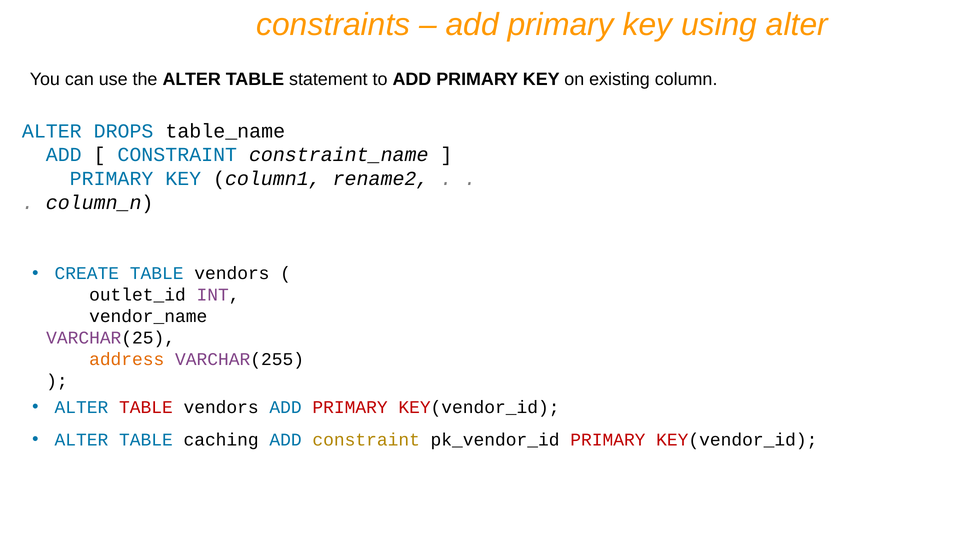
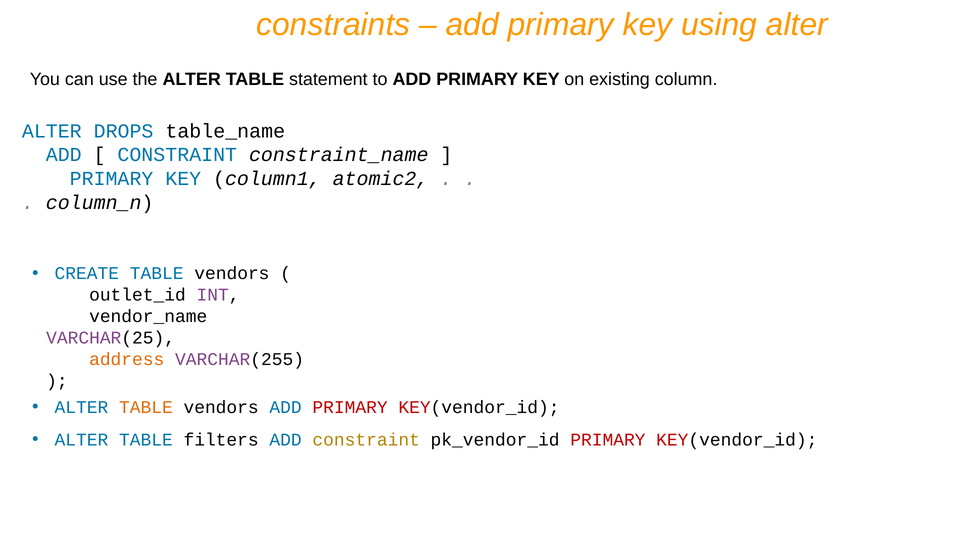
rename2: rename2 -> atomic2
TABLE at (146, 408) colour: red -> orange
caching: caching -> filters
